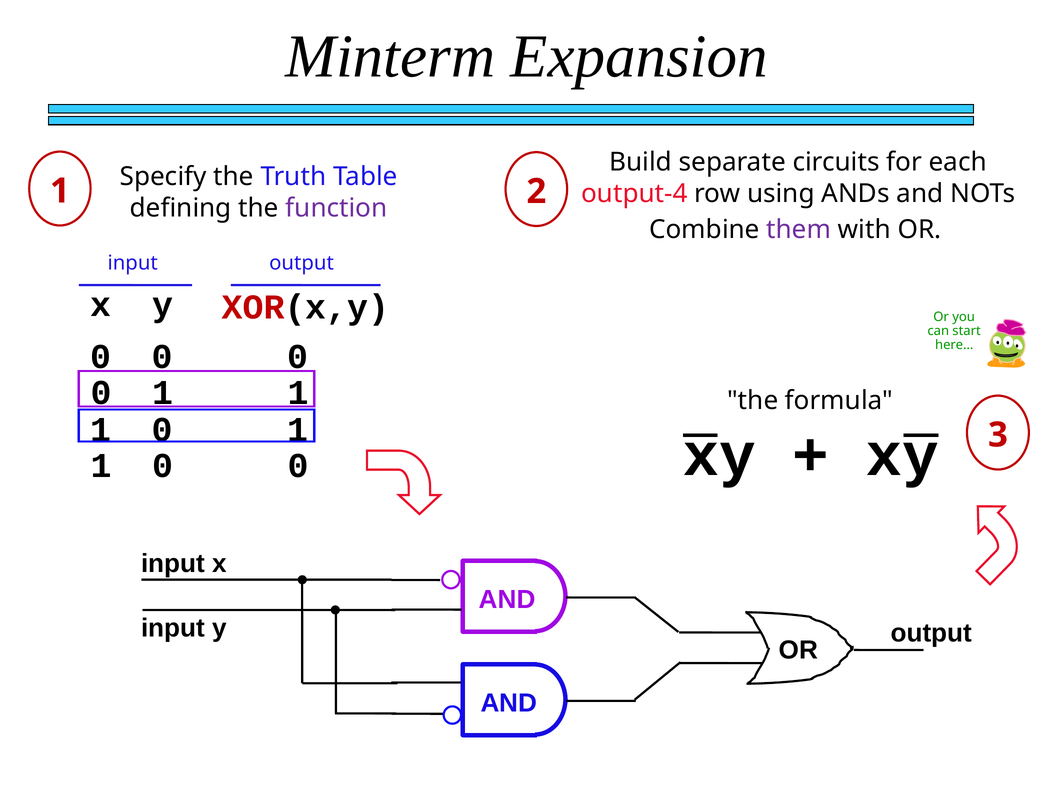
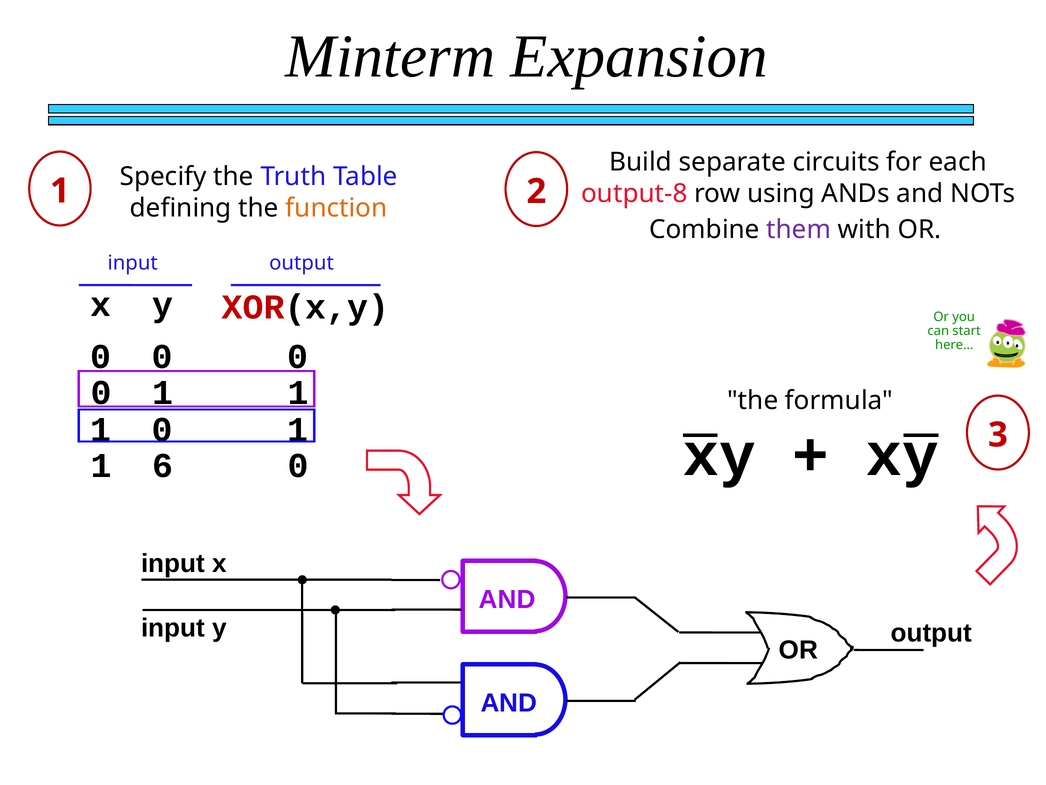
output-4: output-4 -> output-8
function colour: purple -> orange
0 at (163, 465): 0 -> 6
